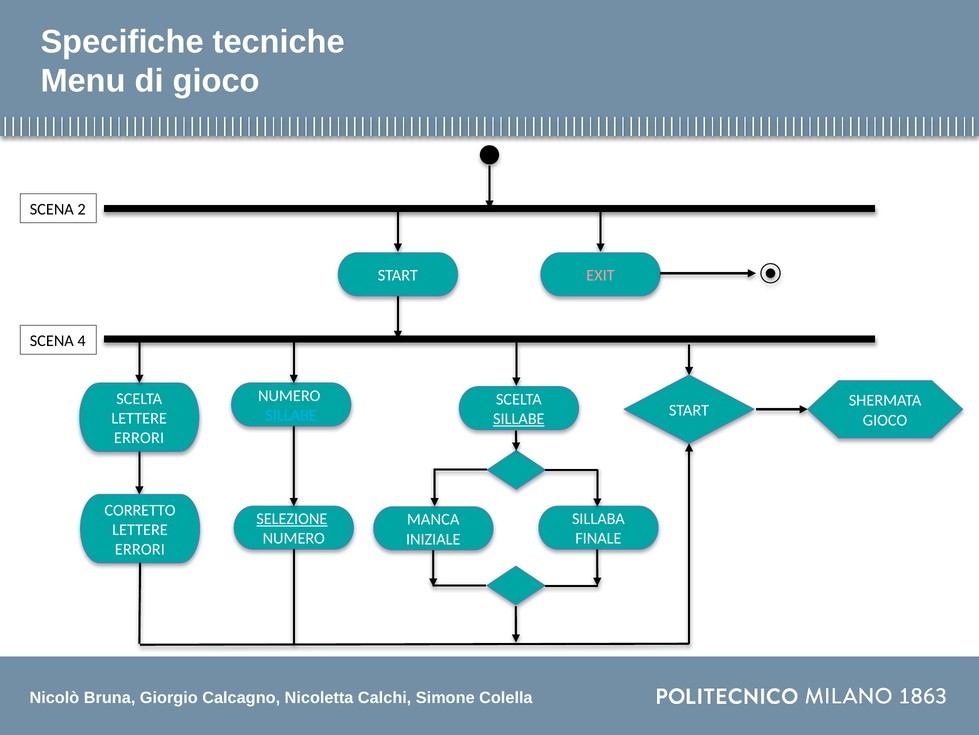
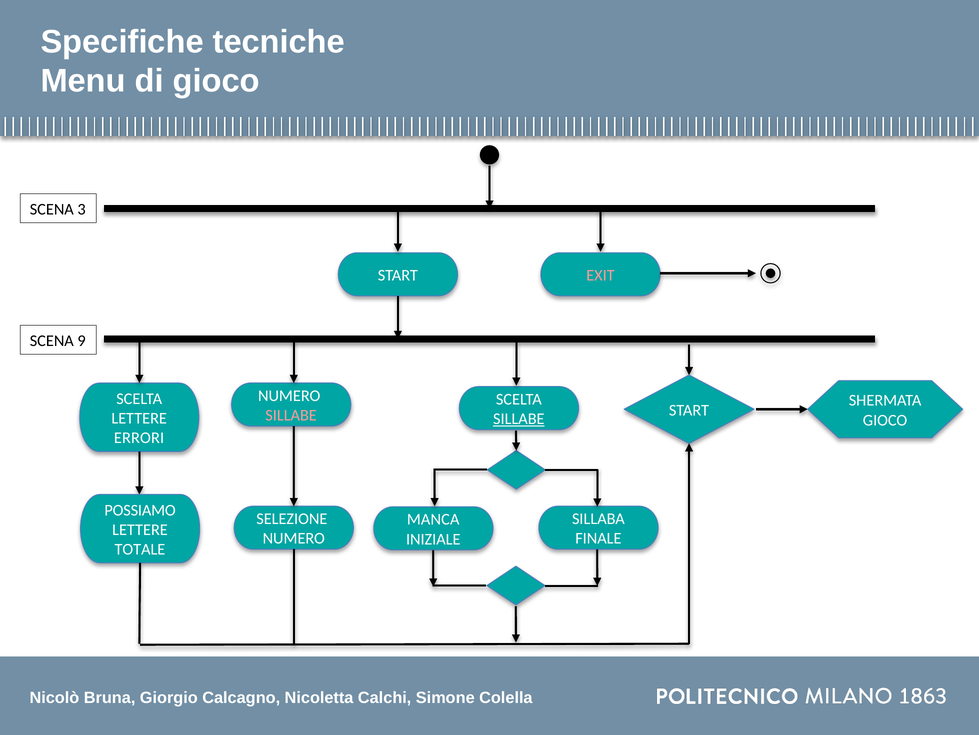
2: 2 -> 3
4: 4 -> 9
SILLABE at (291, 415) colour: light blue -> pink
CORRETTO: CORRETTO -> POSSIAMO
SELEZIONE underline: present -> none
ERRORI at (140, 549): ERRORI -> TOTALE
